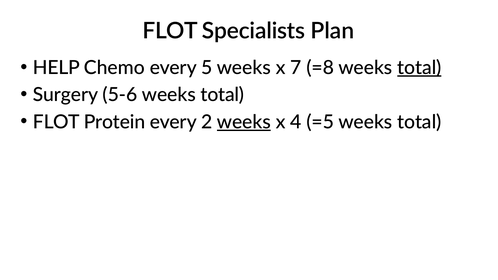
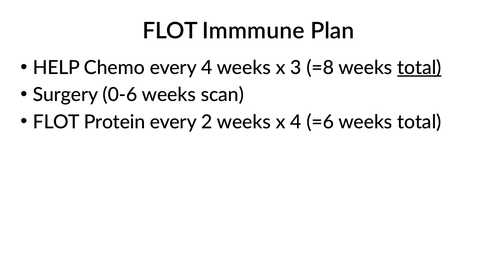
Specialists: Specialists -> Immmune
every 5: 5 -> 4
7: 7 -> 3
5-6: 5-6 -> 0-6
total at (222, 95): total -> scan
weeks at (244, 122) underline: present -> none
=5: =5 -> =6
